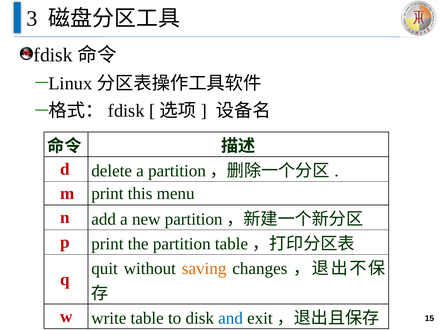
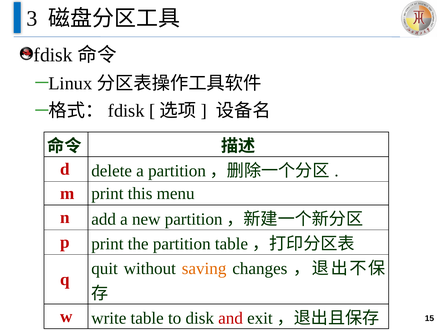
and colour: blue -> red
